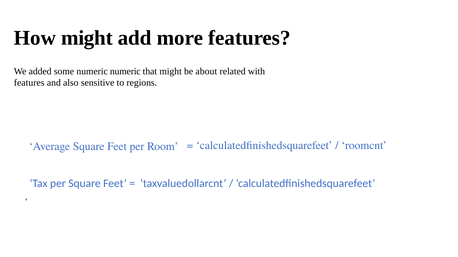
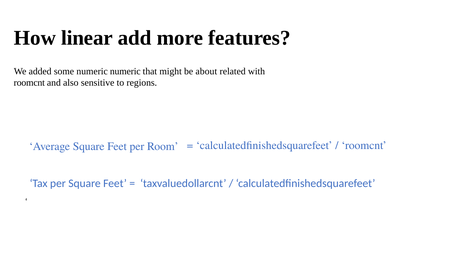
How might: might -> linear
features at (29, 83): features -> roomcnt
